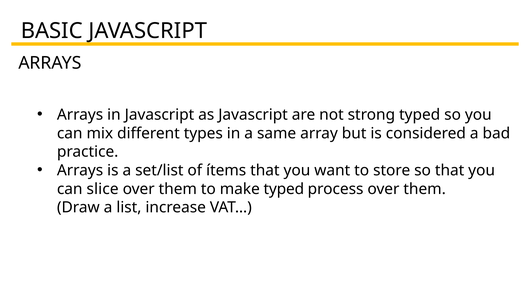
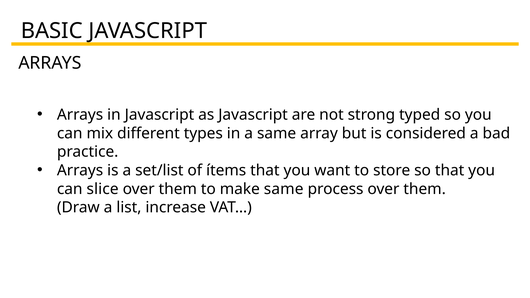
make typed: typed -> same
